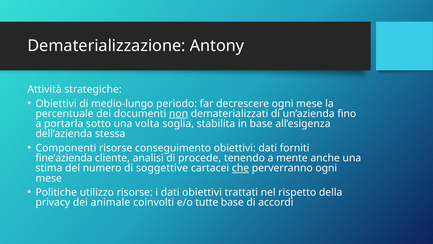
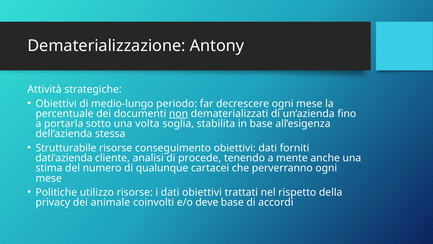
Componenti: Componenti -> Strutturabile
fine’azienda: fine’azienda -> dati’azienda
soggettive: soggettive -> qualunque
che underline: present -> none
tutte: tutte -> deve
